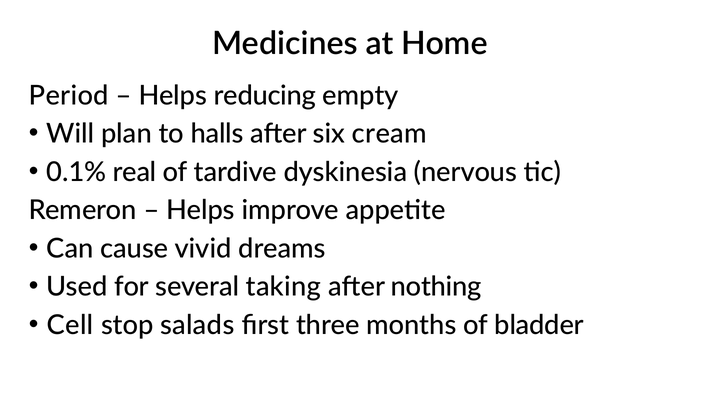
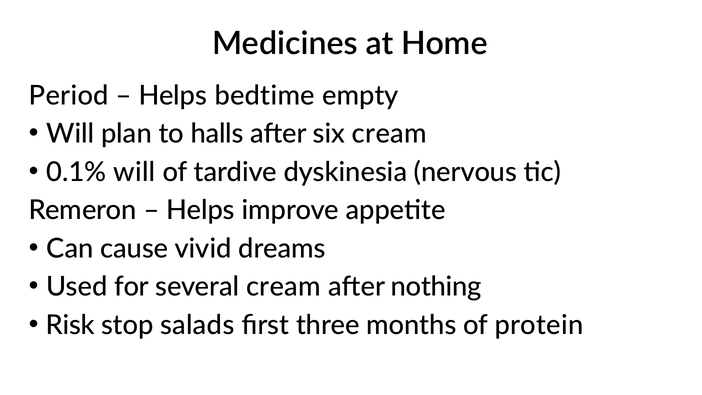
reducing: reducing -> bedtime
0.1% real: real -> will
several taking: taking -> cream
Cell: Cell -> Risk
bladder: bladder -> protein
